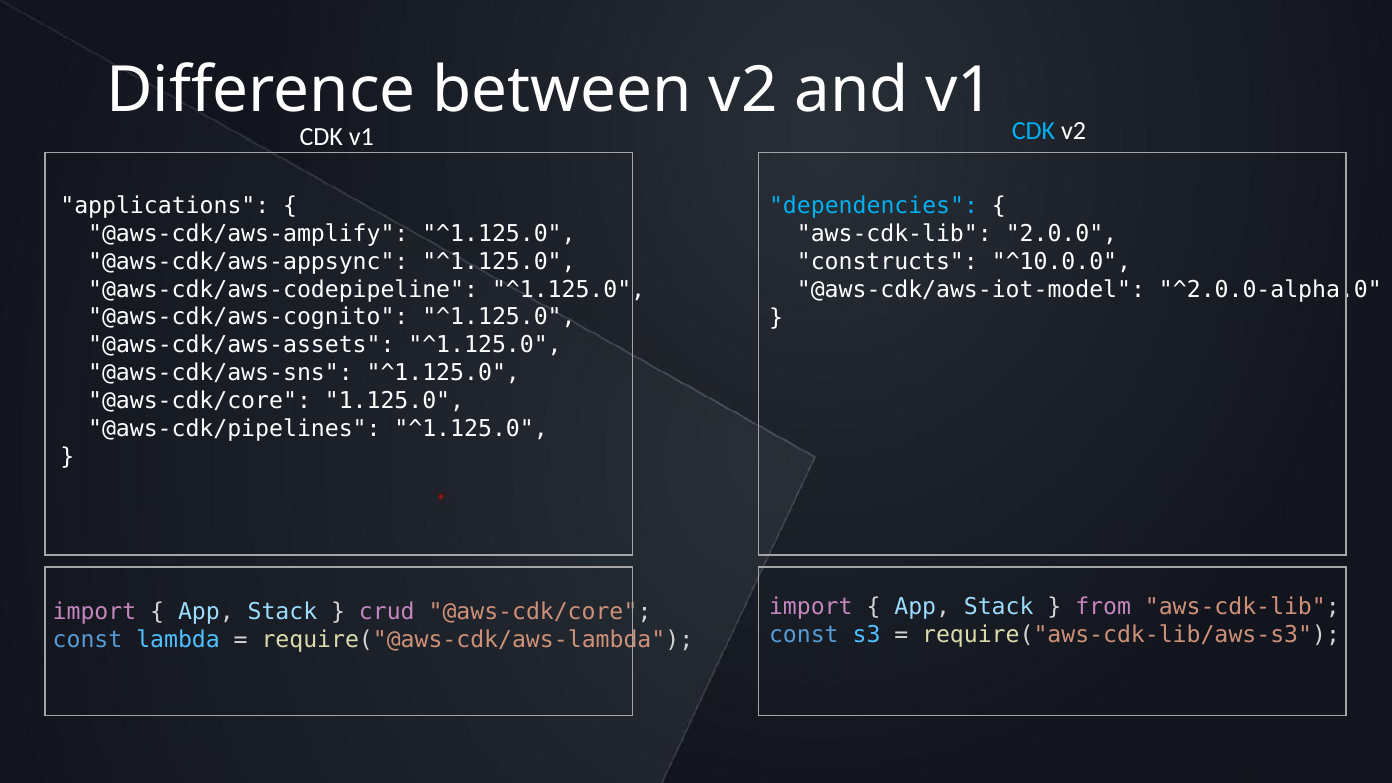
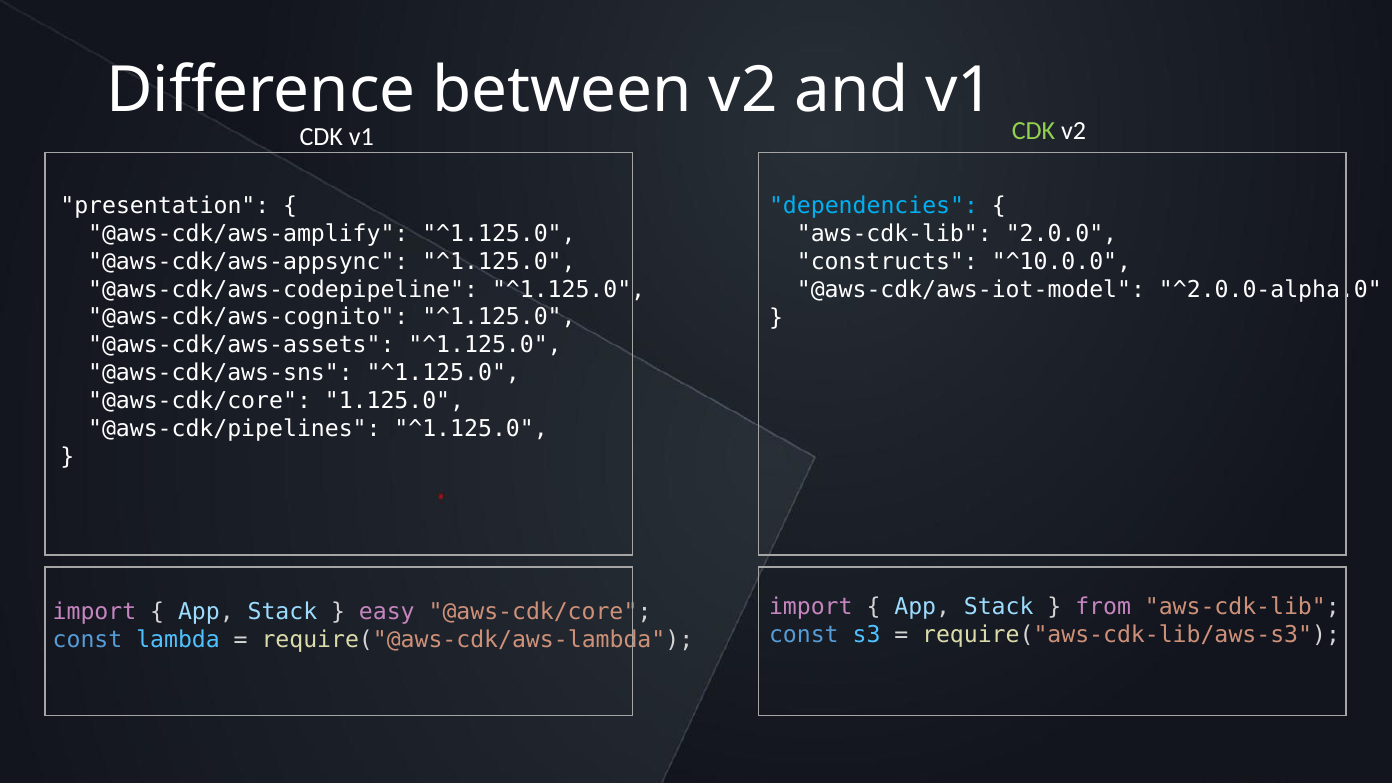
CDK at (1034, 131) colour: light blue -> light green
applications: applications -> presentation
crud: crud -> easy
